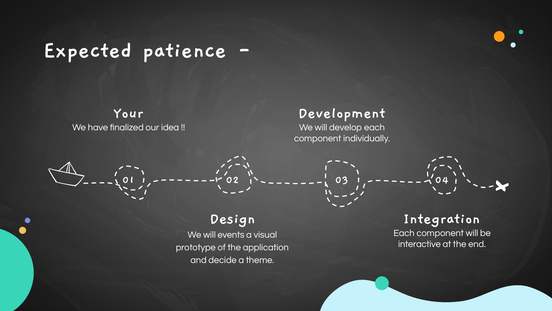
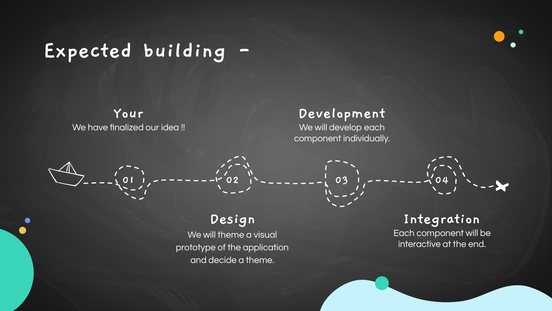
patience: patience -> building
will events: events -> theme
